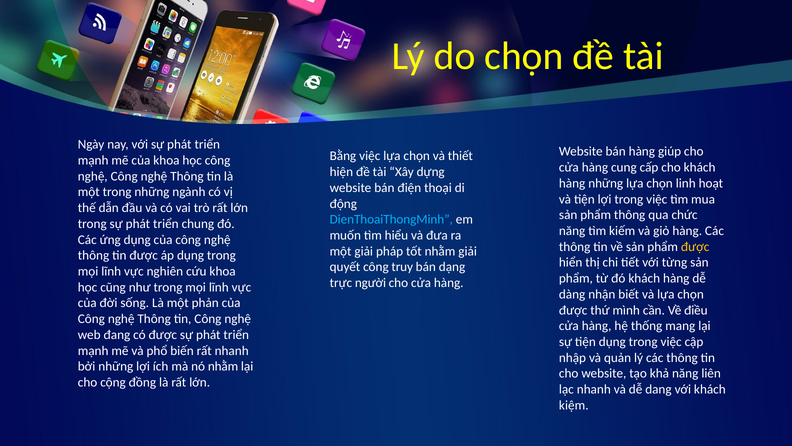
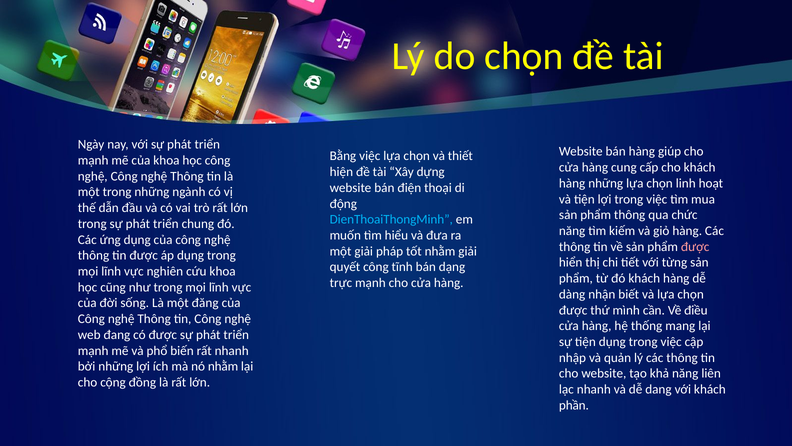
được at (695, 246) colour: yellow -> pink
truy: truy -> tĩnh
trực người: người -> mạnh
phản: phản -> đăng
kiệm: kiệm -> phần
